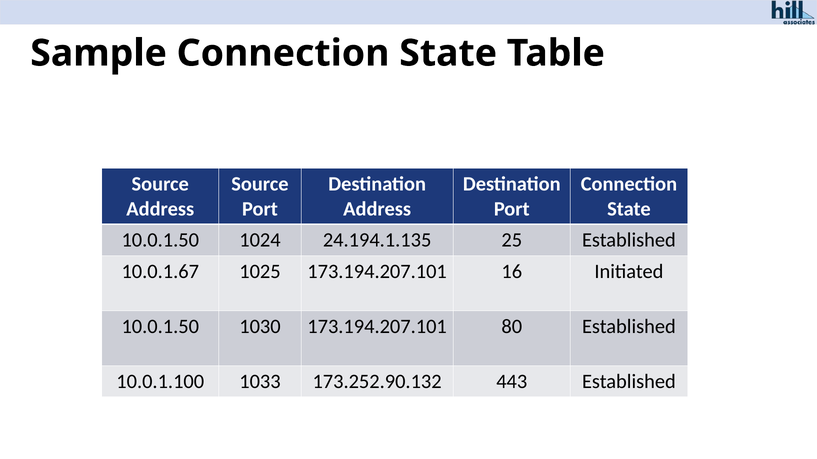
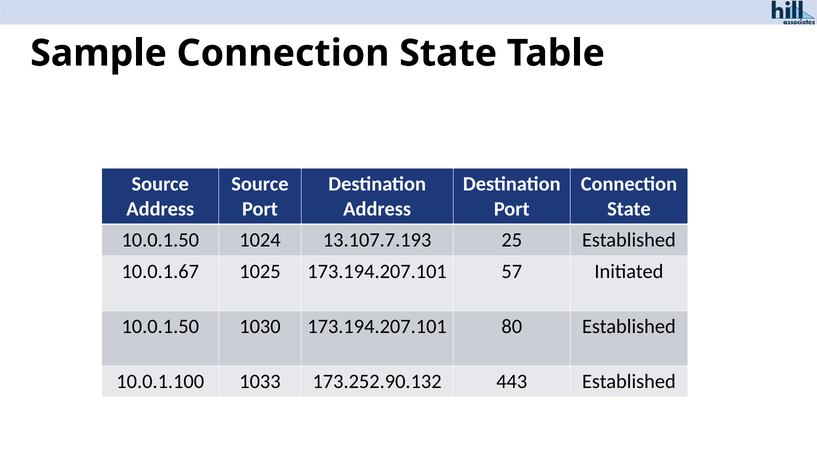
24.194.1.135: 24.194.1.135 -> 13.107.7.193
16: 16 -> 57
